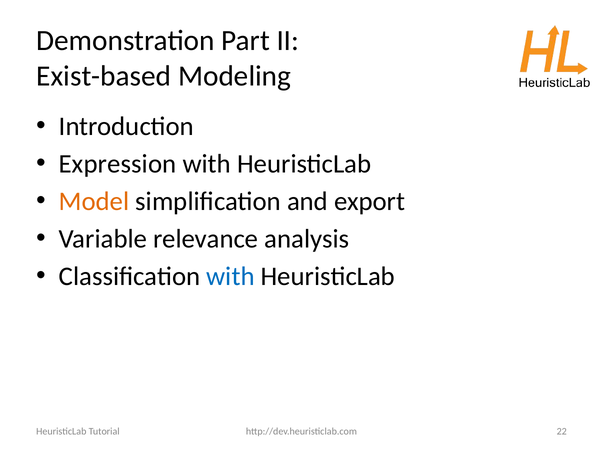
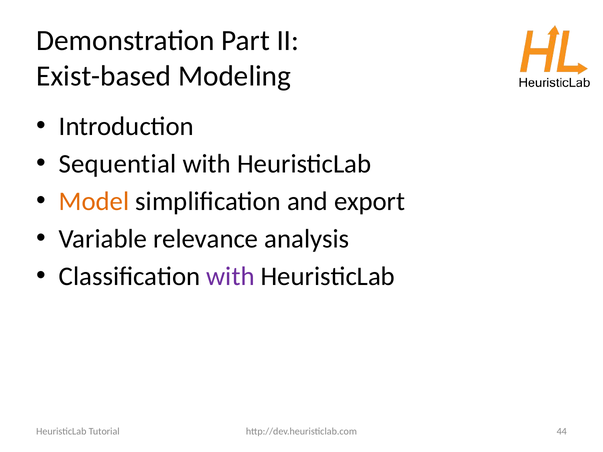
Expression: Expression -> Sequential
with at (231, 277) colour: blue -> purple
22: 22 -> 44
